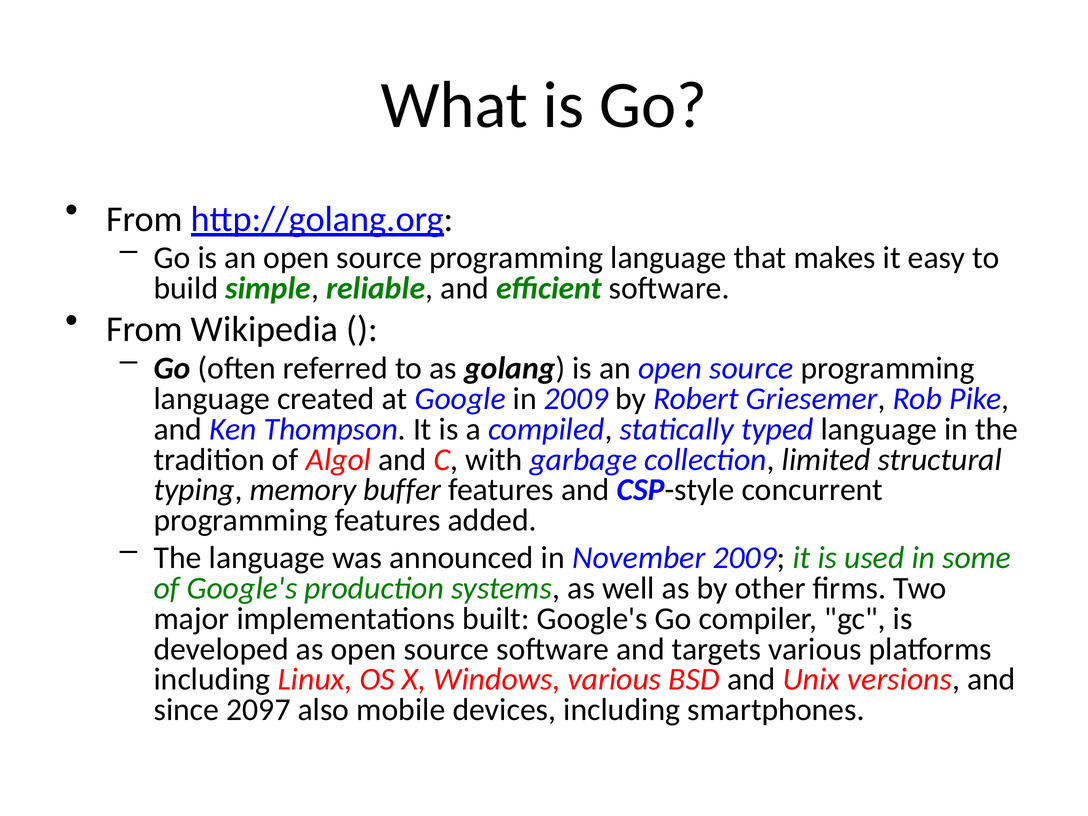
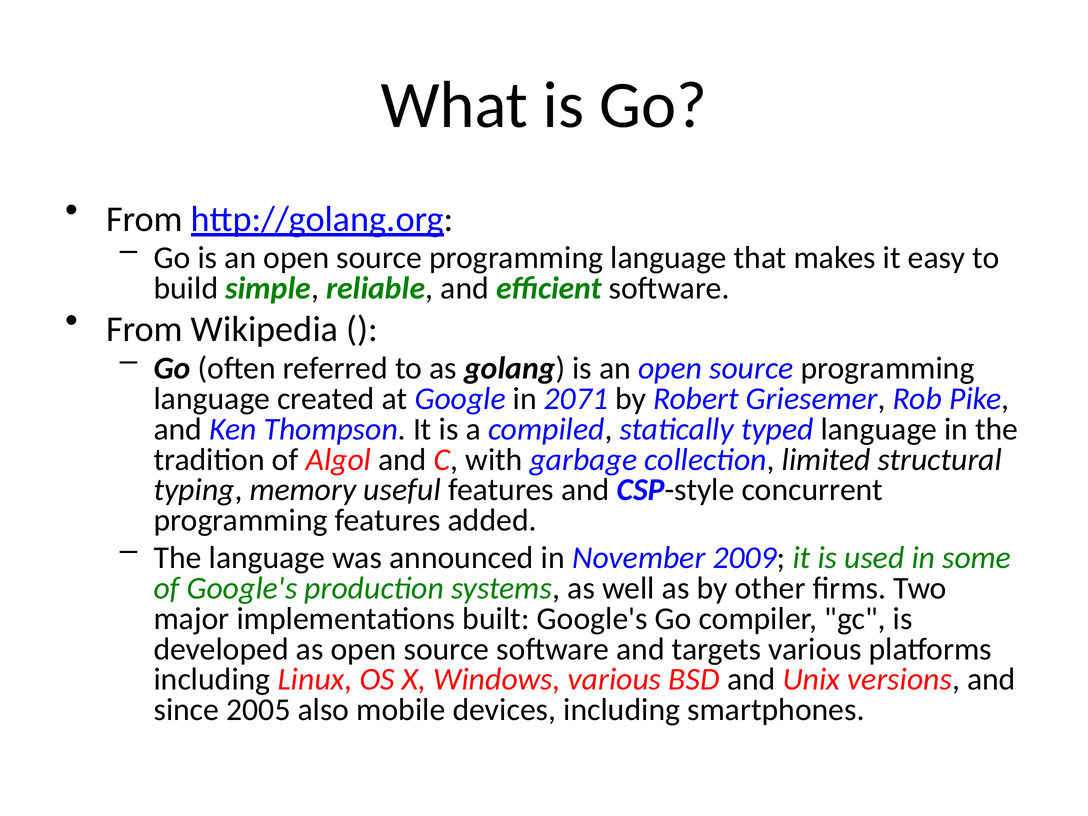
in 2009: 2009 -> 2071
buffer: buffer -> useful
2097: 2097 -> 2005
